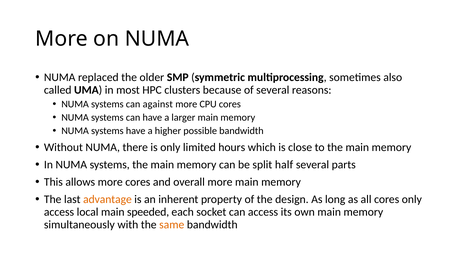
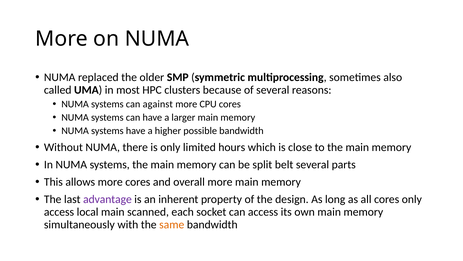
half: half -> belt
advantage colour: orange -> purple
speeded: speeded -> scanned
